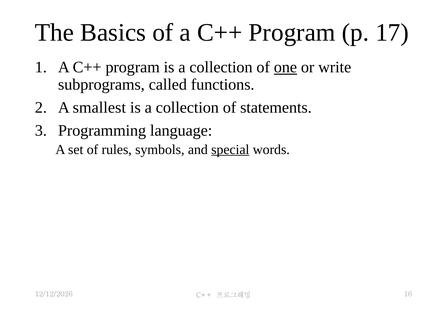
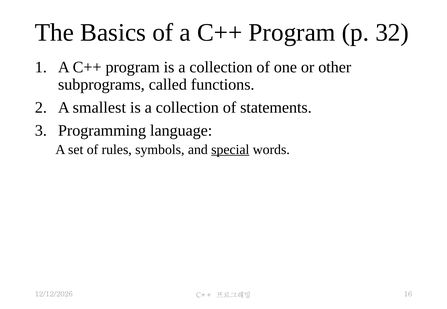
17: 17 -> 32
one underline: present -> none
write: write -> other
